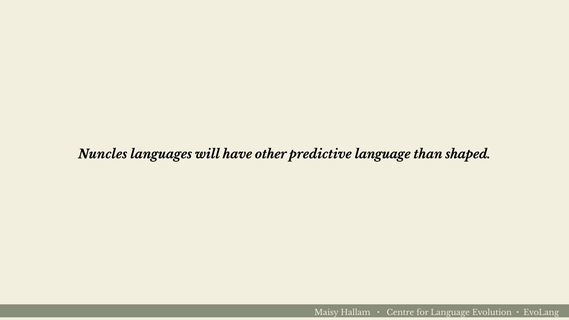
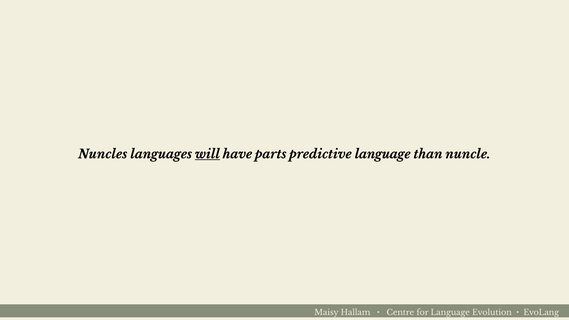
will underline: none -> present
other: other -> parts
shaped: shaped -> nuncle
